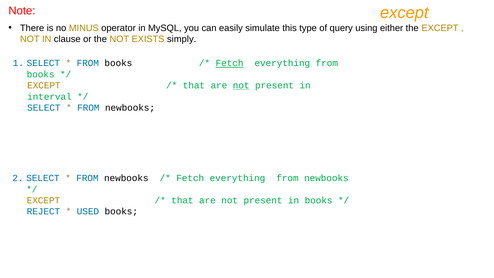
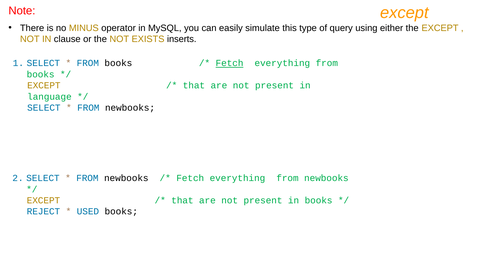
simply: simply -> inserts
not at (241, 85) underline: present -> none
interval: interval -> language
